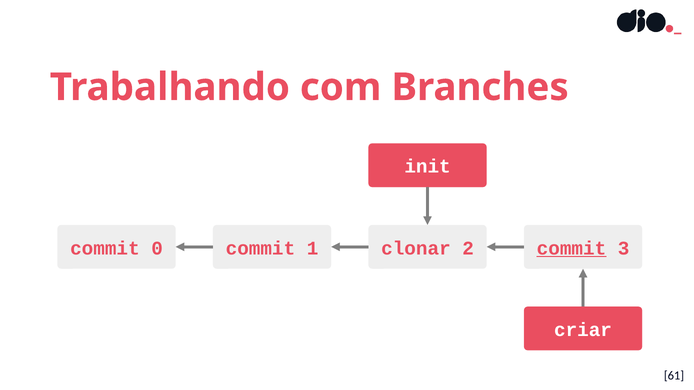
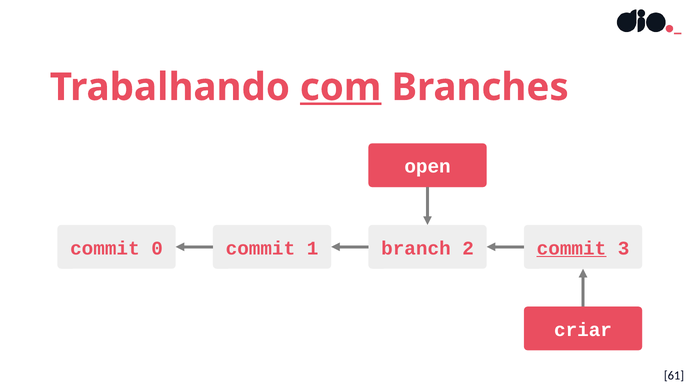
com underline: none -> present
init: init -> open
clonar: clonar -> branch
